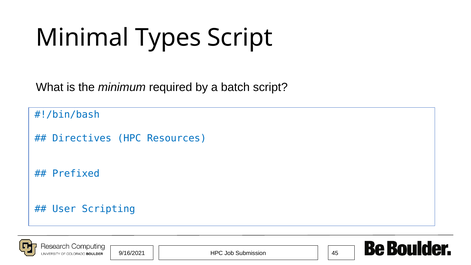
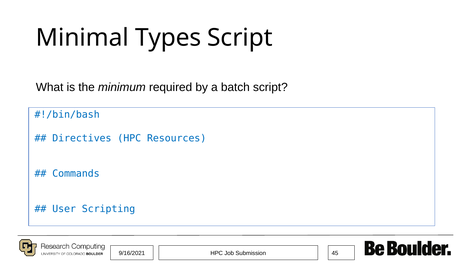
Prefixed: Prefixed -> Commands
